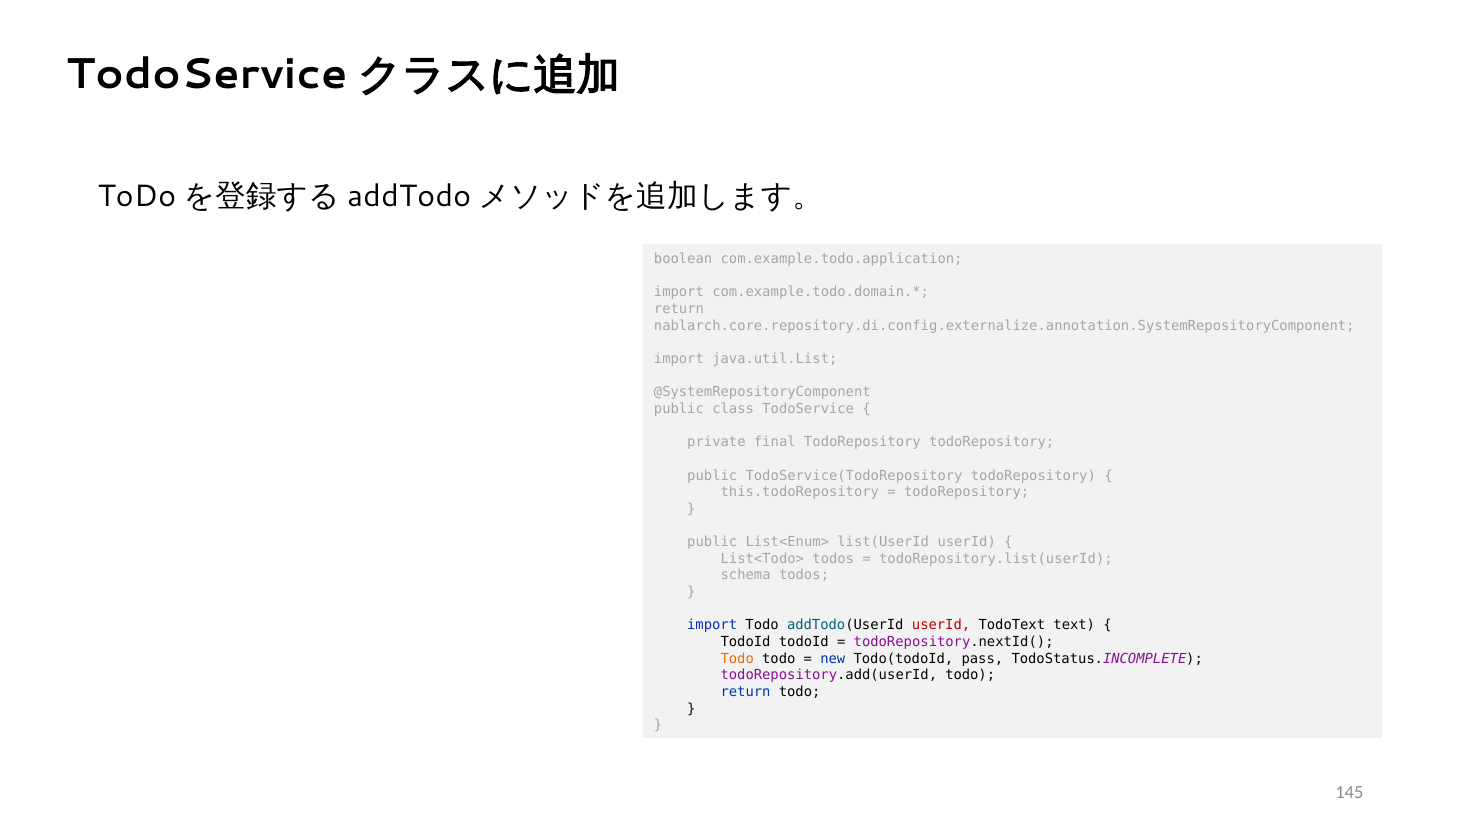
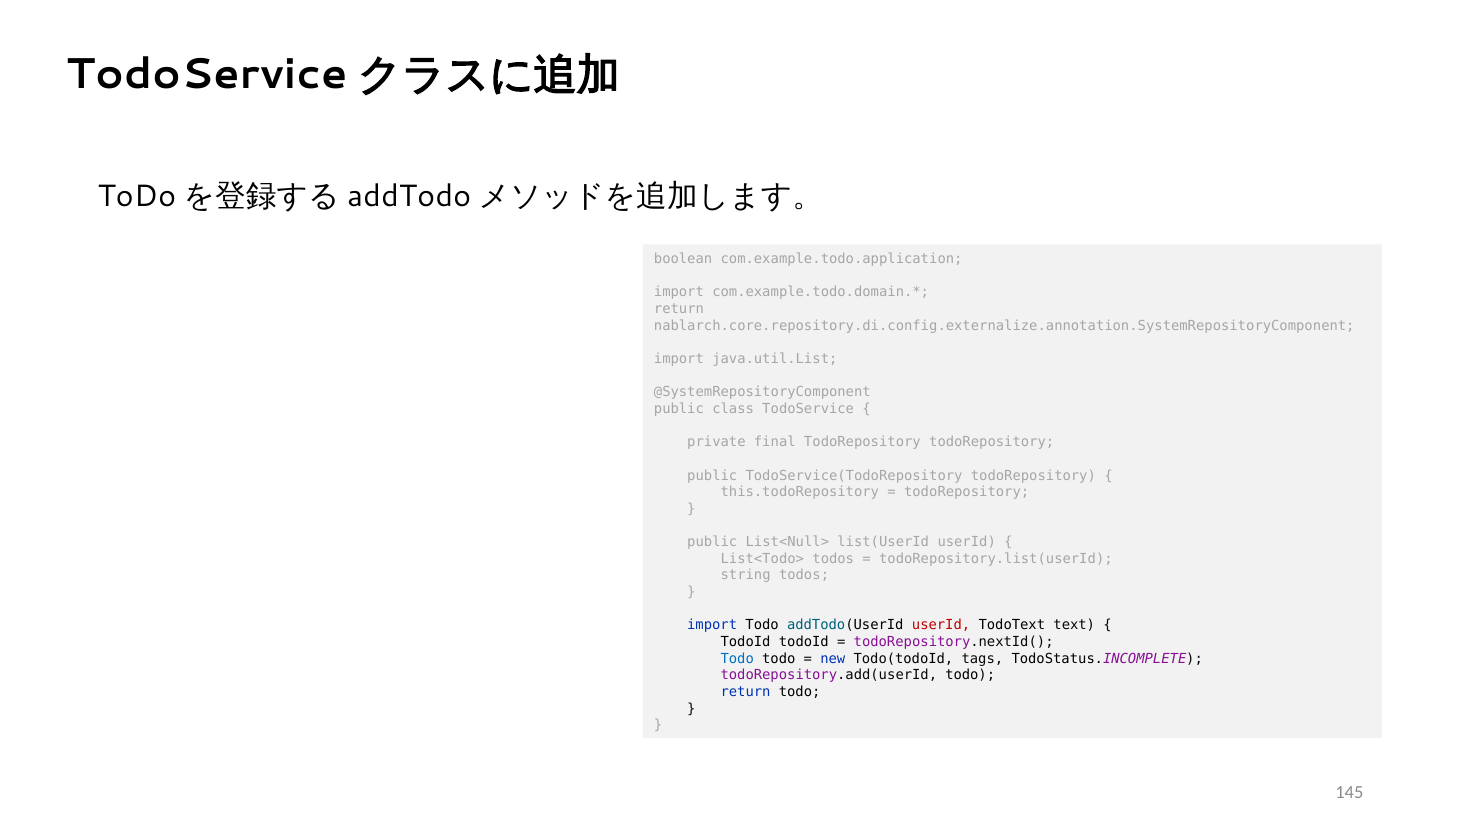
List<Enum>: List<Enum> -> List<Null>
schema: schema -> string
Todo at (737, 659) colour: orange -> blue
pass: pass -> tags
